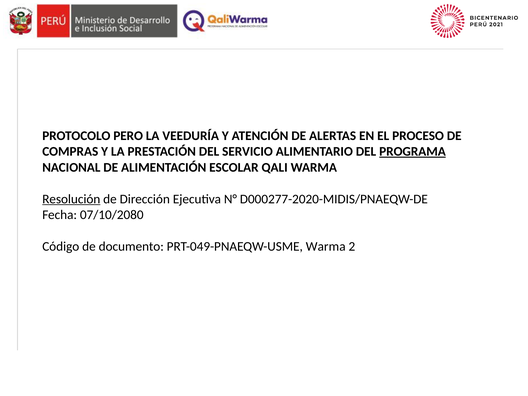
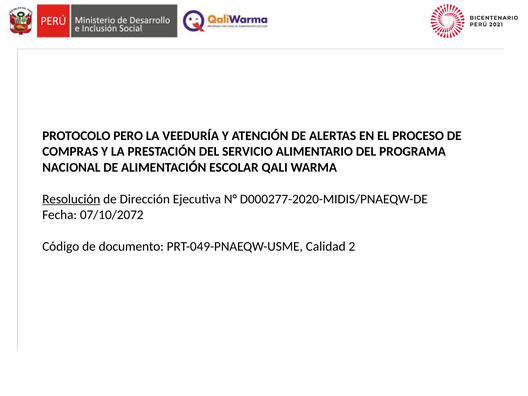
PROGRAMA underline: present -> none
07/10/2080: 07/10/2080 -> 07/10/2072
PRT-049-PNAEQW-USME Warma: Warma -> Calidad
